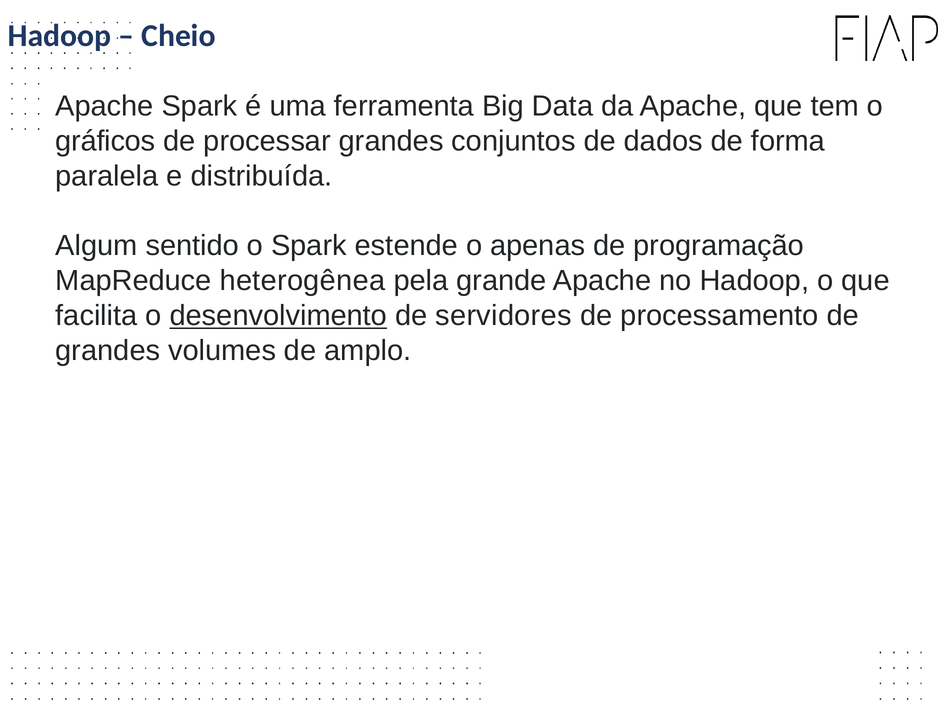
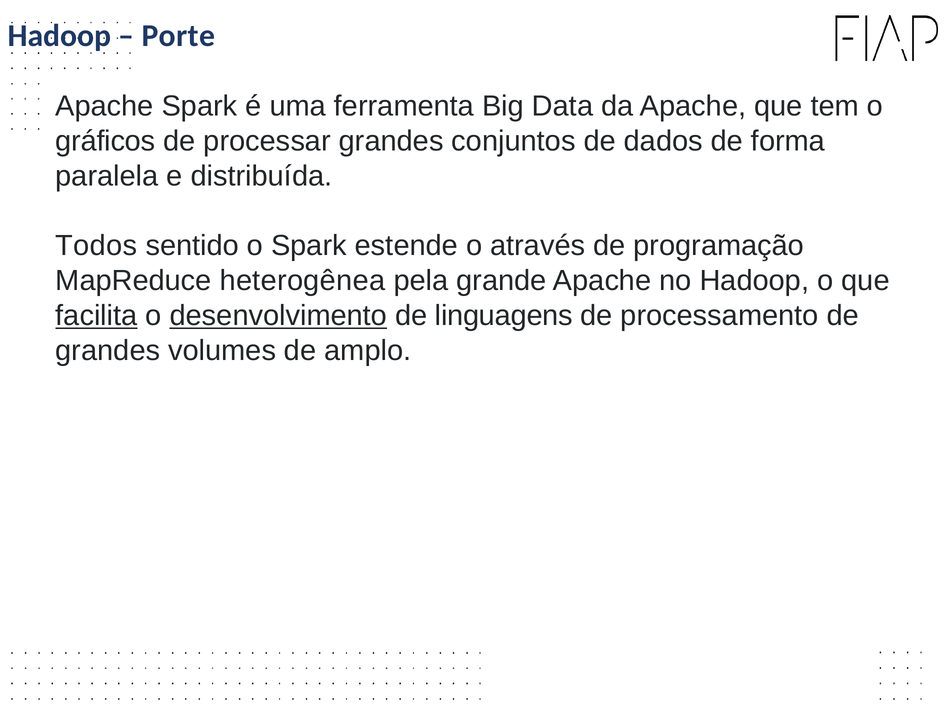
Cheio: Cheio -> Porte
Algum: Algum -> Todos
apenas: apenas -> através
facilita underline: none -> present
servidores: servidores -> linguagens
